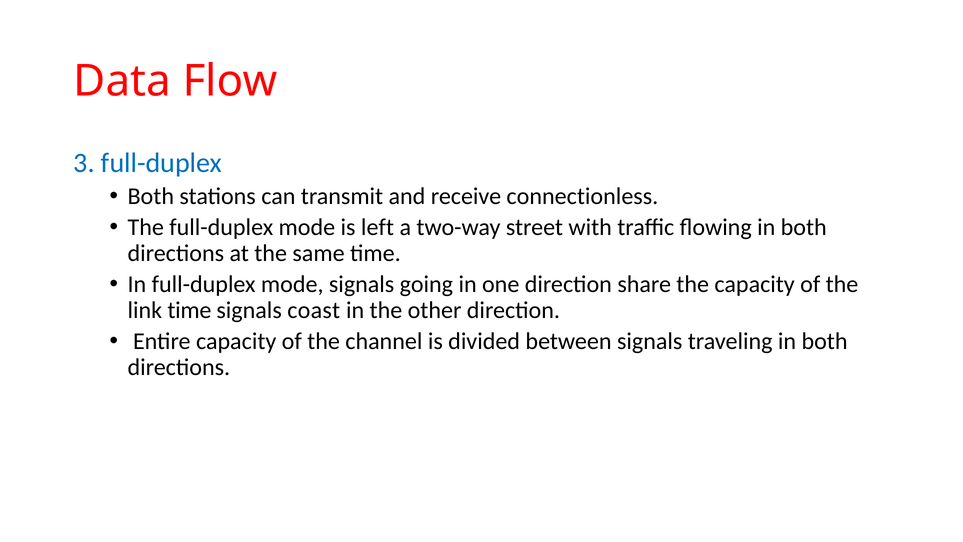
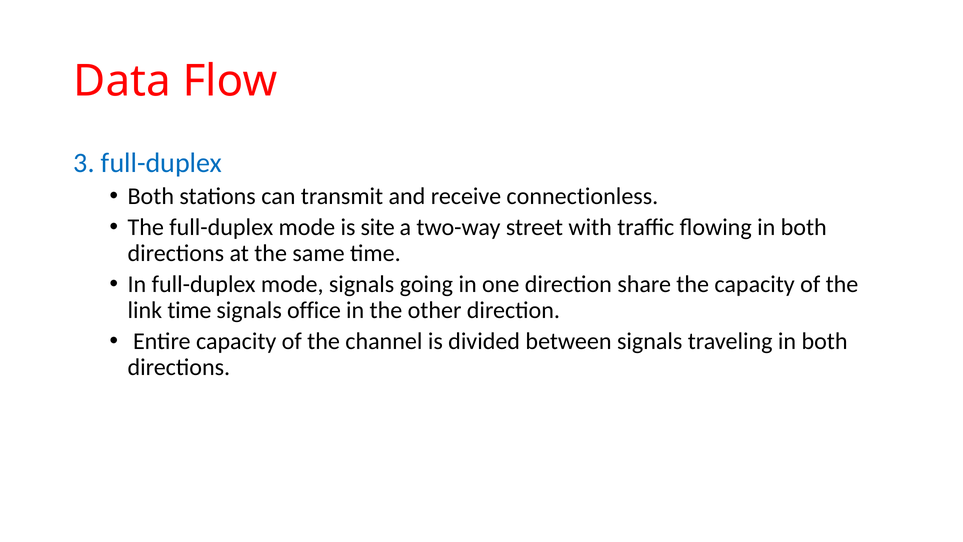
left: left -> site
coast: coast -> office
